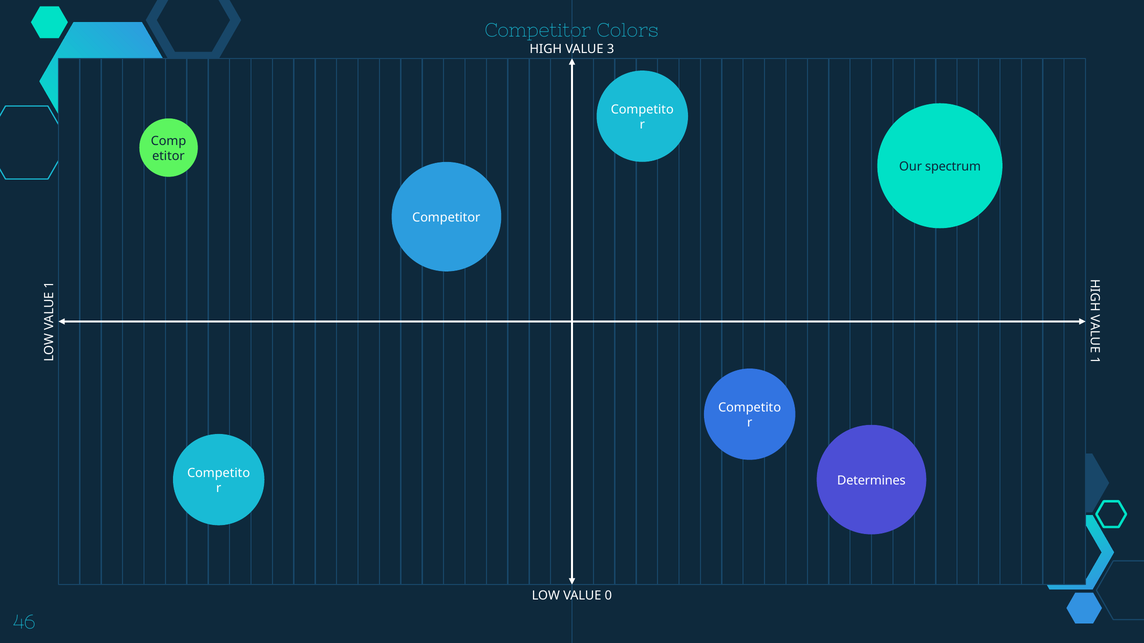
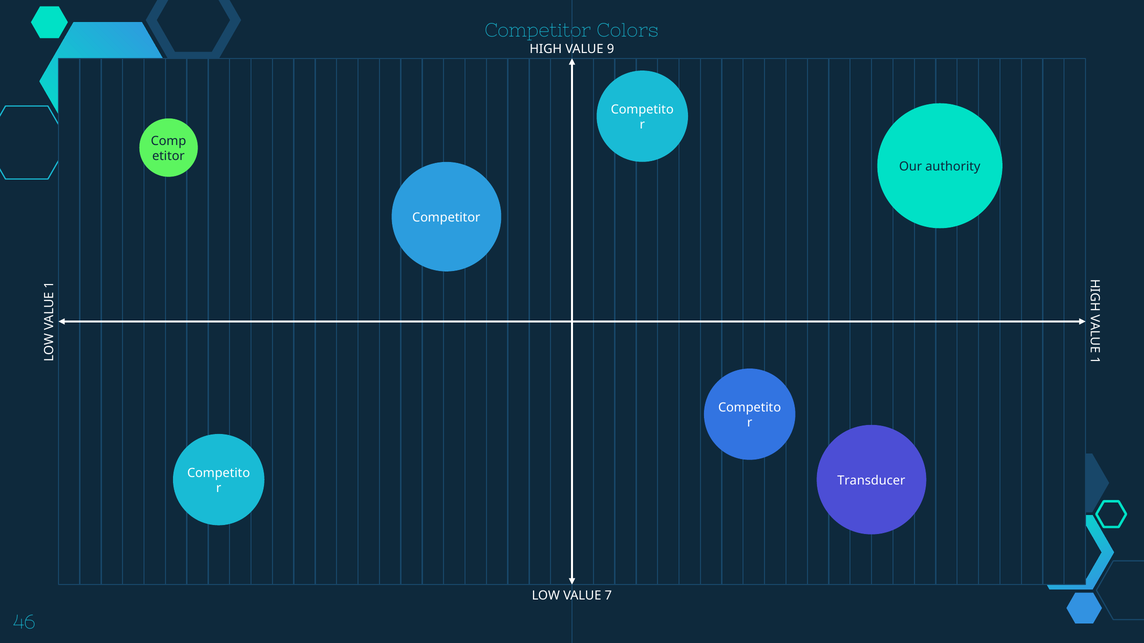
3: 3 -> 9
spectrum: spectrum -> authority
Determines: Determines -> Transducer
0: 0 -> 7
